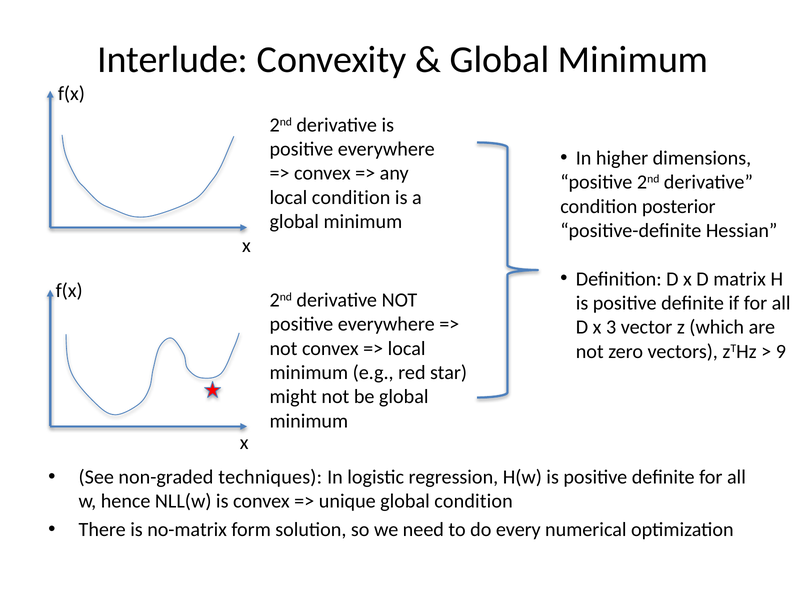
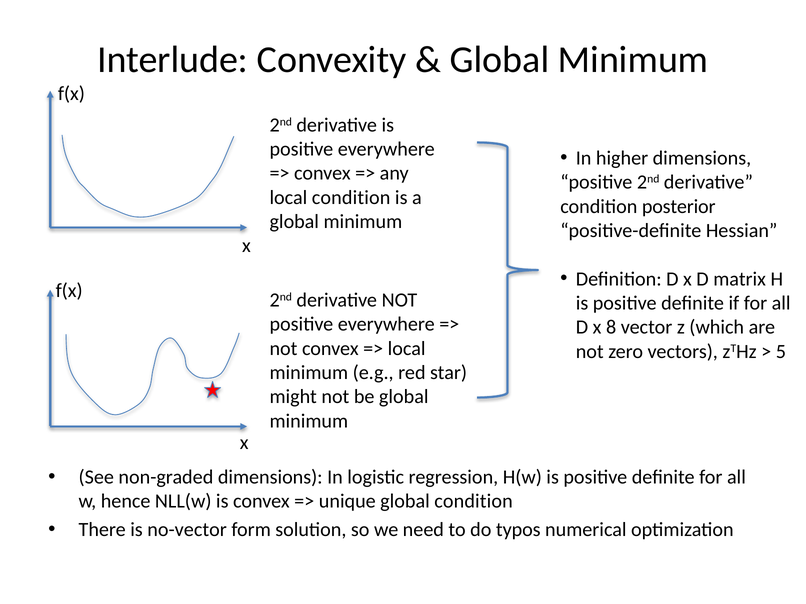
3: 3 -> 8
9: 9 -> 5
non-graded techniques: techniques -> dimensions
no-matrix: no-matrix -> no-vector
every: every -> typos
